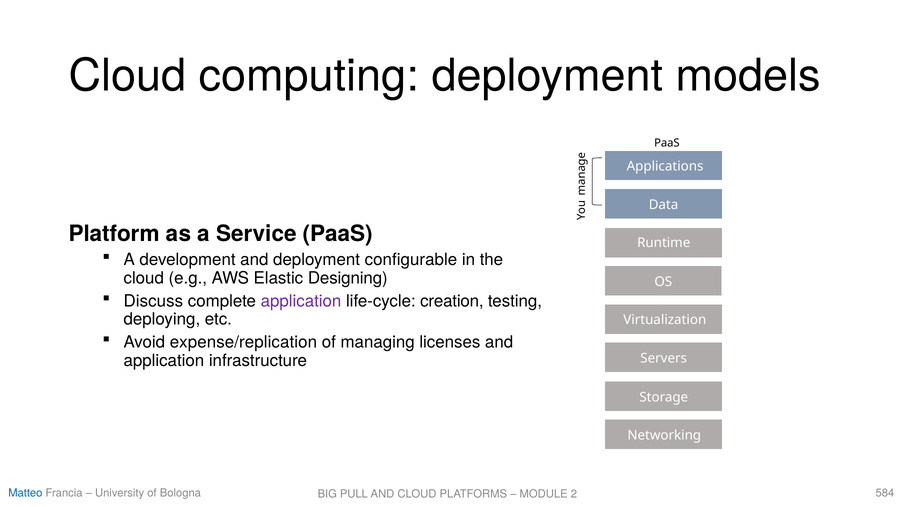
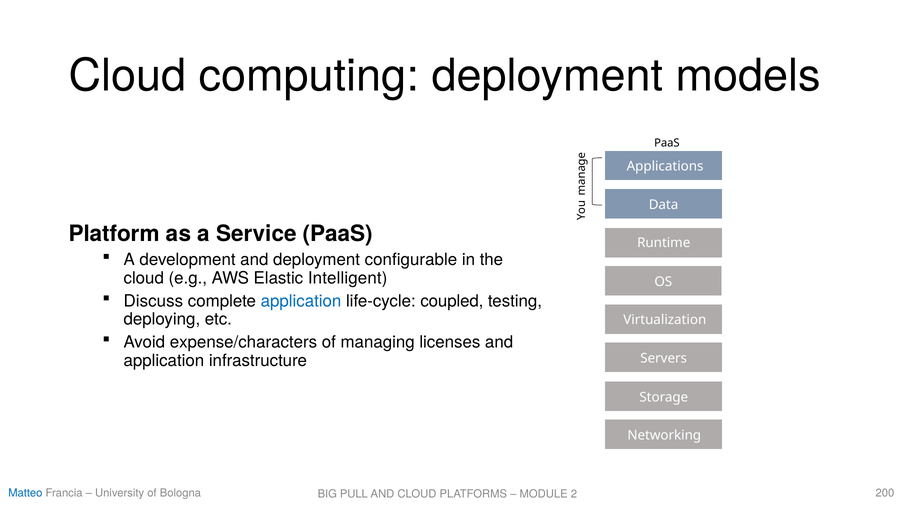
Designing: Designing -> Intelligent
application at (301, 301) colour: purple -> blue
creation: creation -> coupled
expense/replication: expense/replication -> expense/characters
584: 584 -> 200
